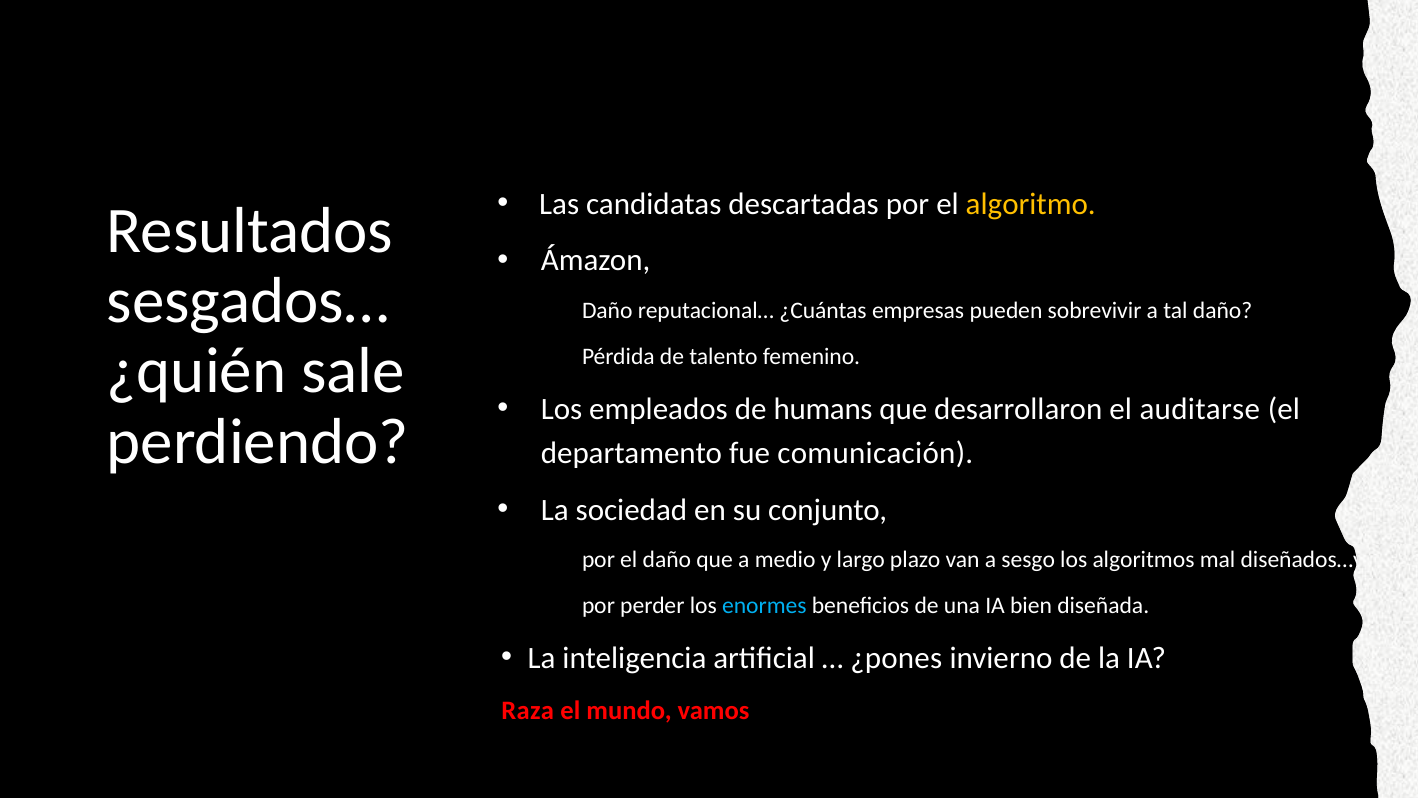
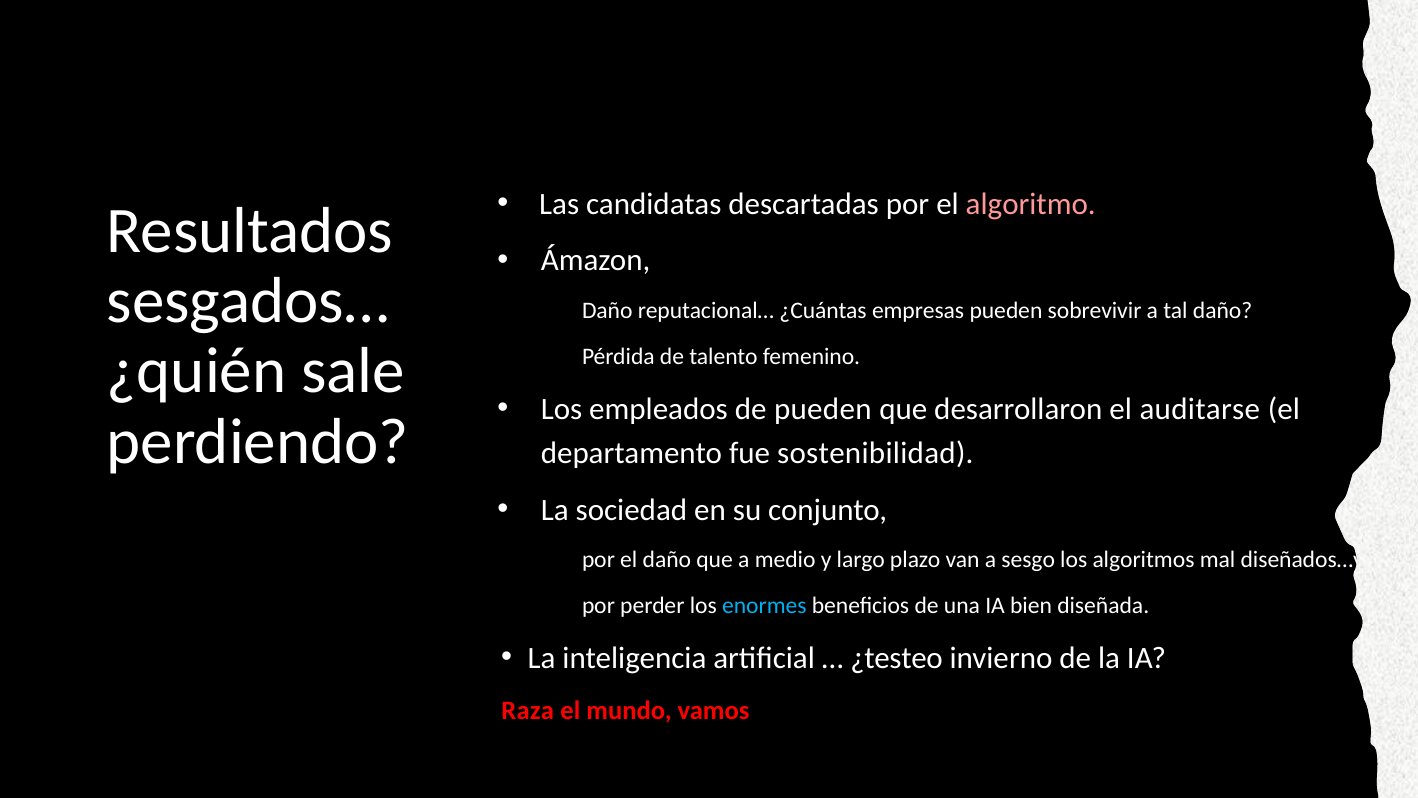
algoritmo colour: yellow -> pink
de humans: humans -> pueden
comunicación: comunicación -> sostenibilidad
¿pones: ¿pones -> ¿testeo
